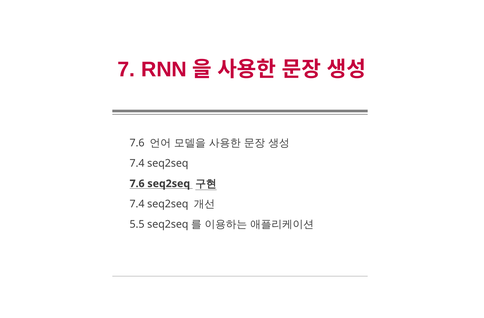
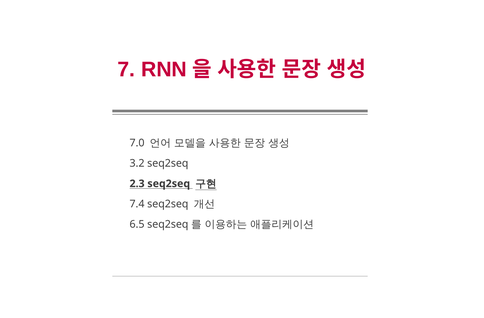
7.6 at (137, 143): 7.6 -> 7.0
7.4 at (137, 163): 7.4 -> 3.2
7.6 at (137, 184): 7.6 -> 2.3
5.5: 5.5 -> 6.5
